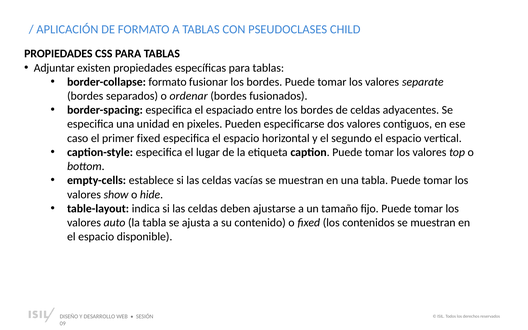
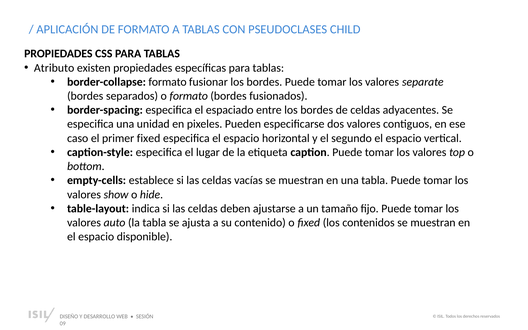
Adjuntar: Adjuntar -> Atributo
o ordenar: ordenar -> formato
